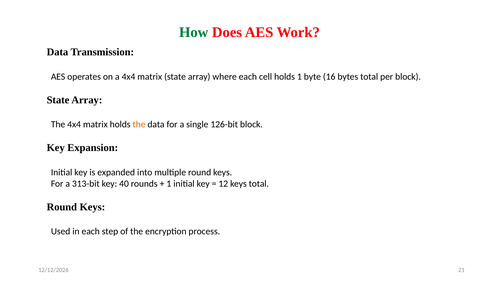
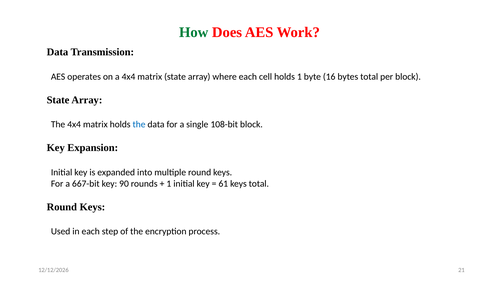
the at (139, 124) colour: orange -> blue
126-bit: 126-bit -> 108-bit
313-bit: 313-bit -> 667-bit
40: 40 -> 90
12: 12 -> 61
